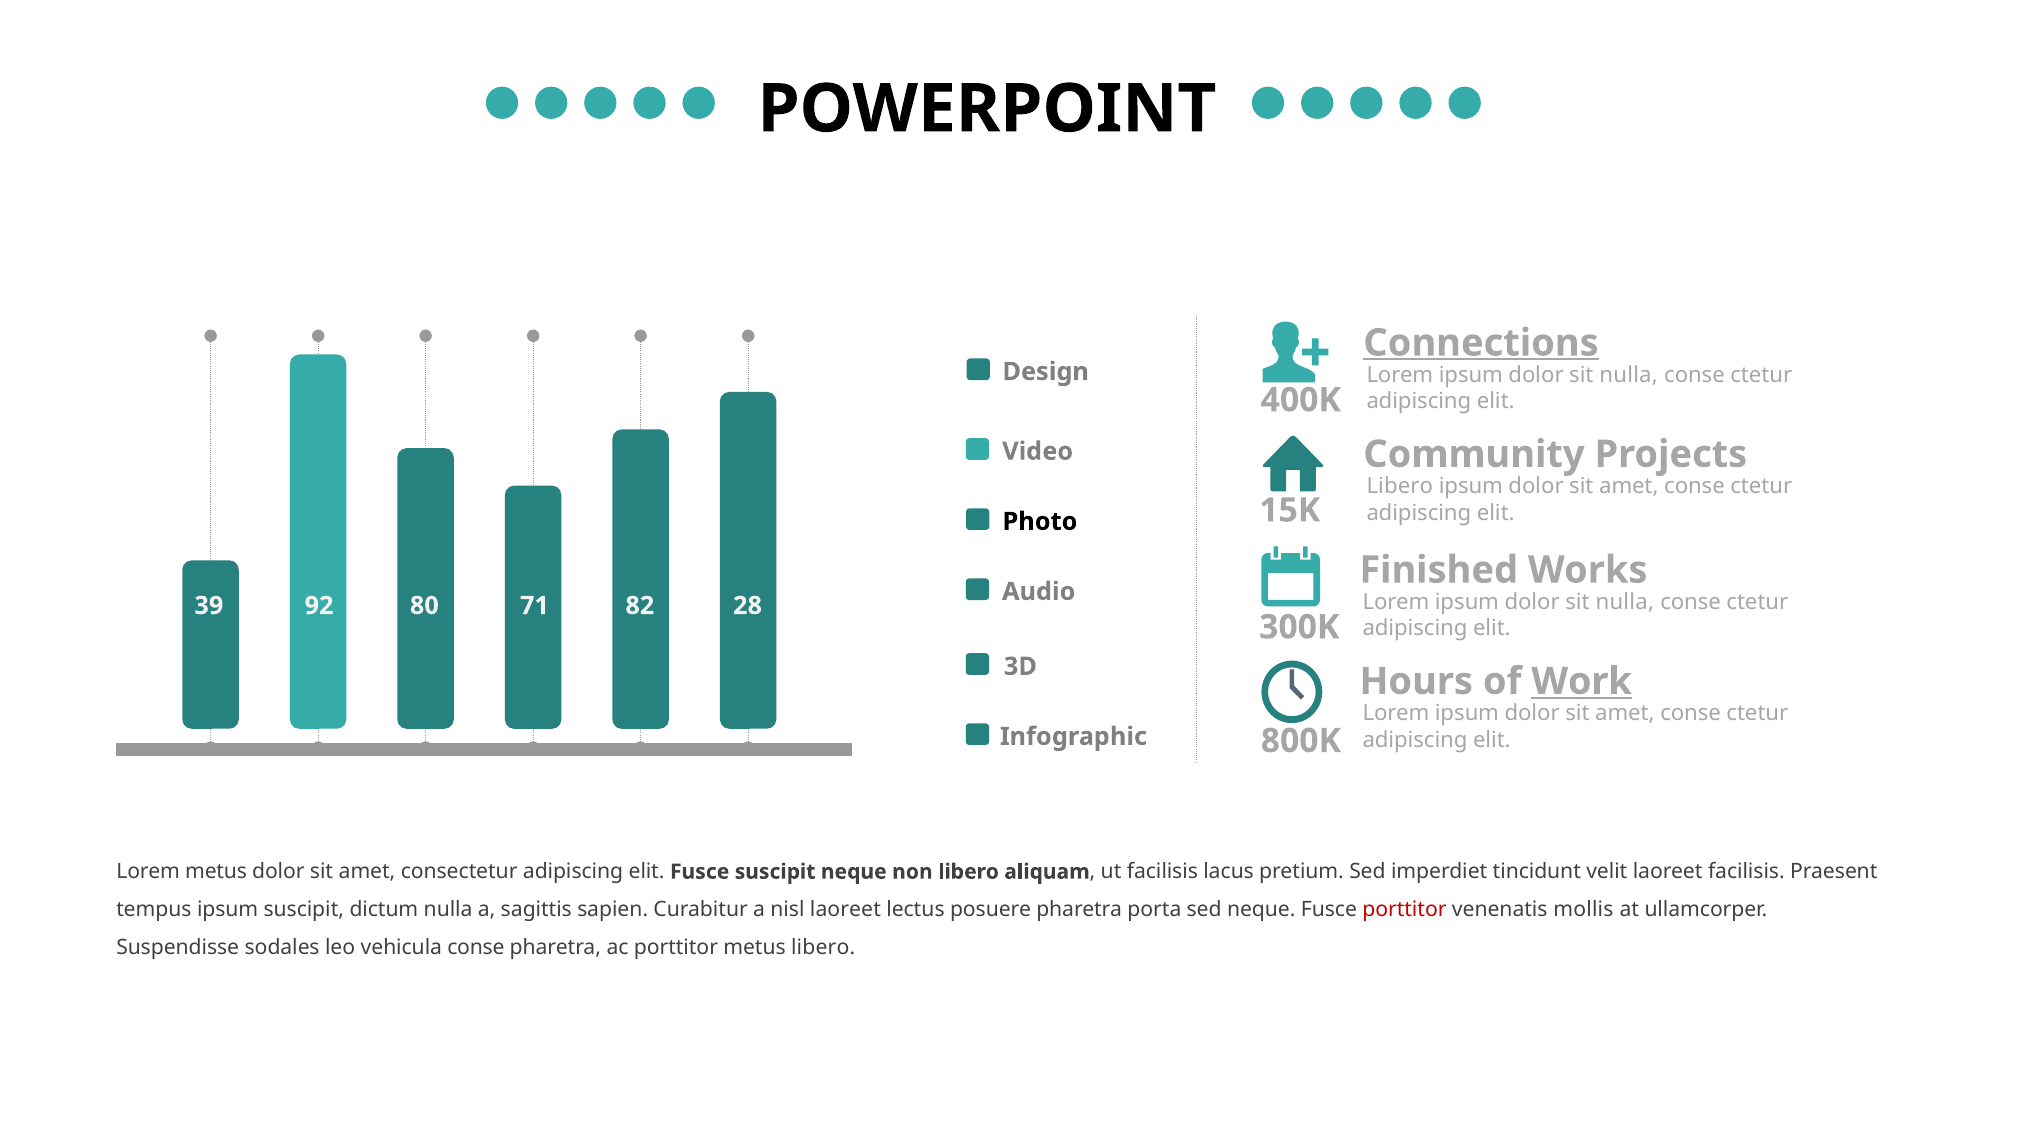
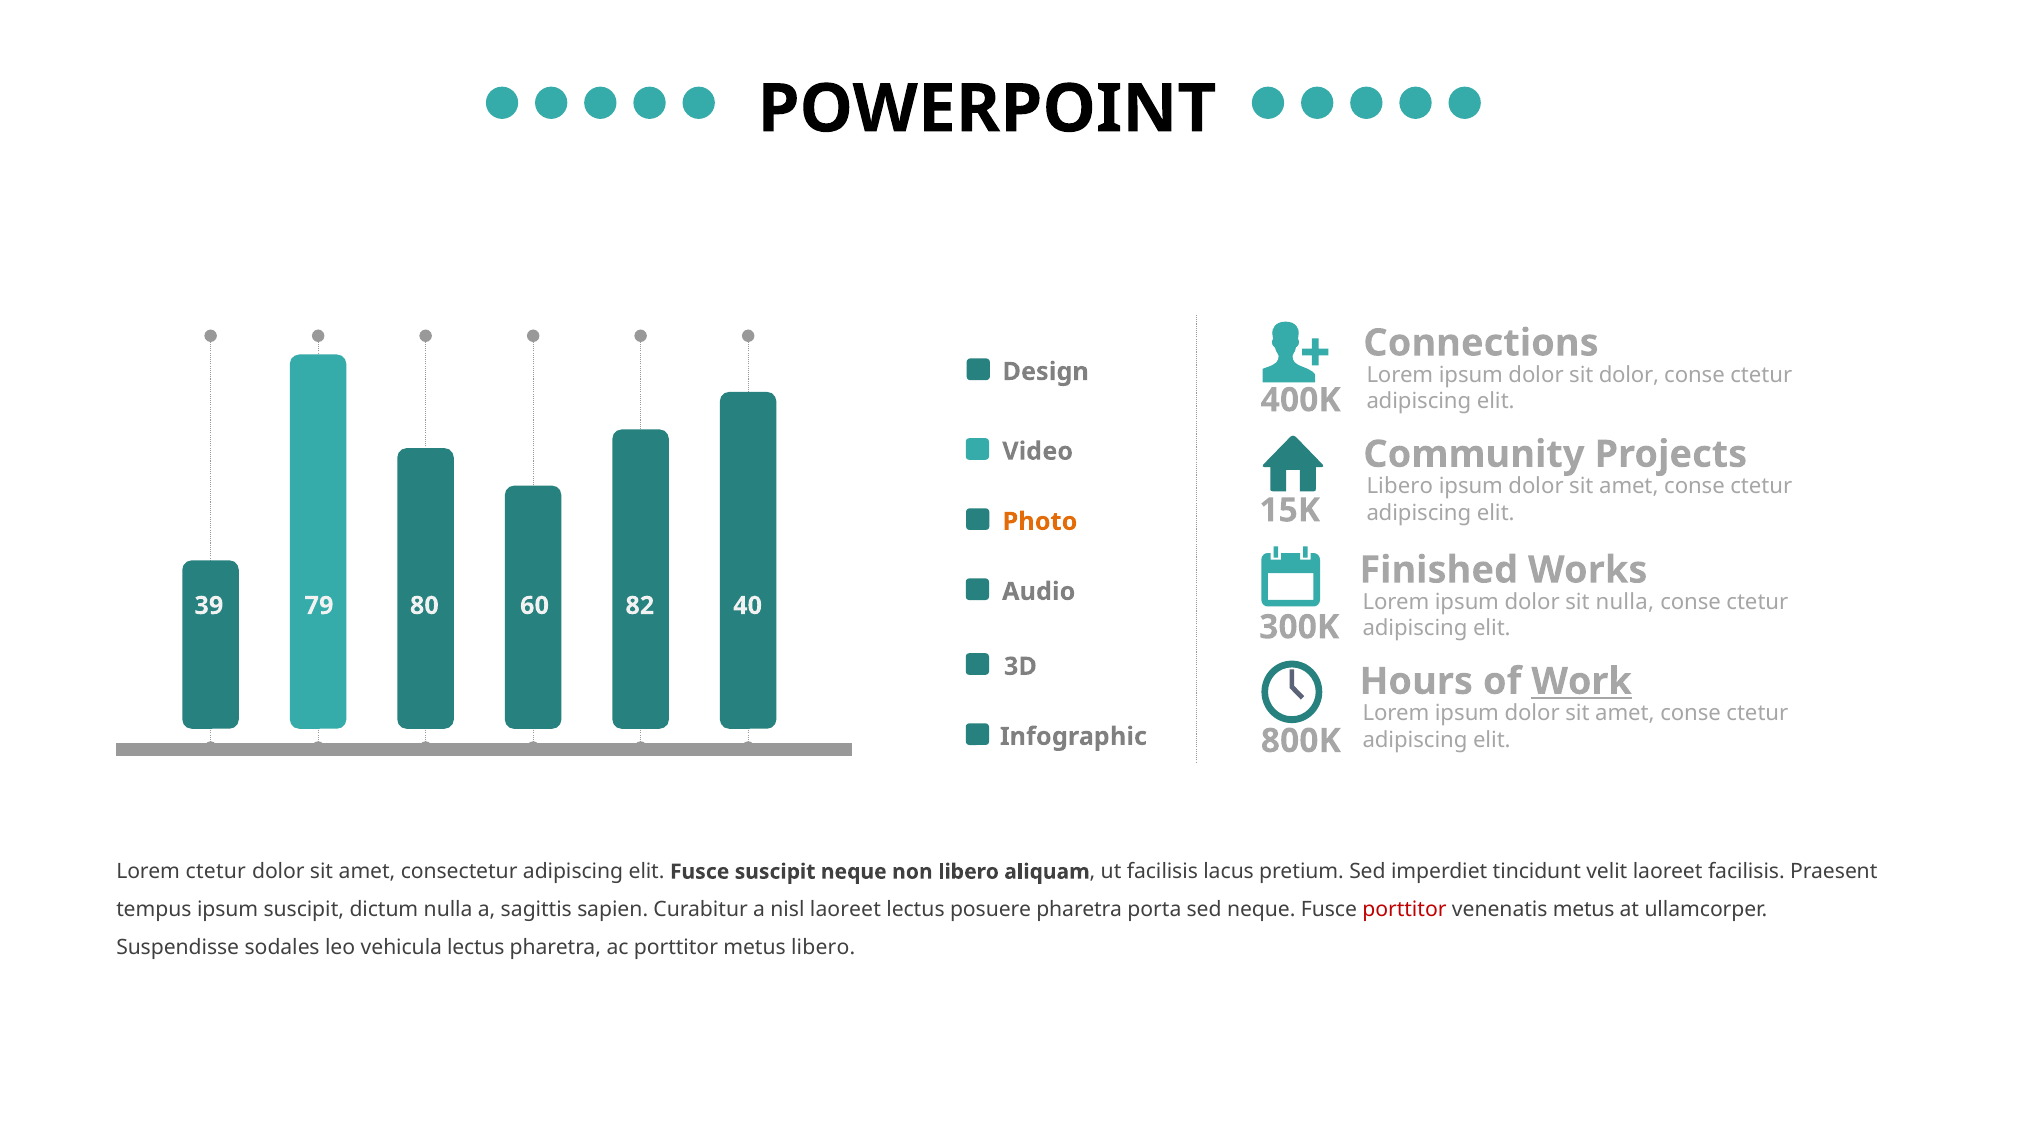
Connections underline: present -> none
nulla at (1629, 375): nulla -> dolor
Photo colour: black -> orange
92: 92 -> 79
71: 71 -> 60
28: 28 -> 40
Lorem metus: metus -> ctetur
venenatis mollis: mollis -> metus
vehicula conse: conse -> lectus
